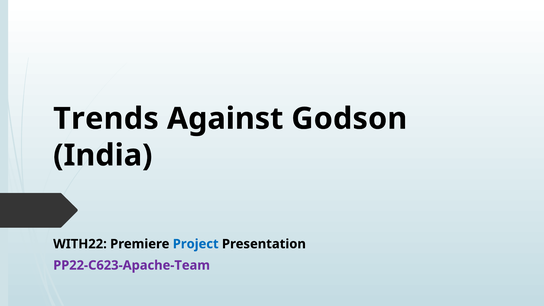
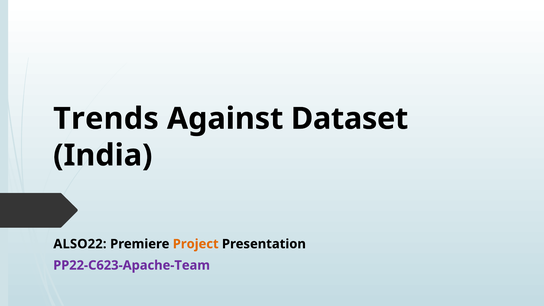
Godson: Godson -> Dataset
WITH22: WITH22 -> ALSO22
Project colour: blue -> orange
